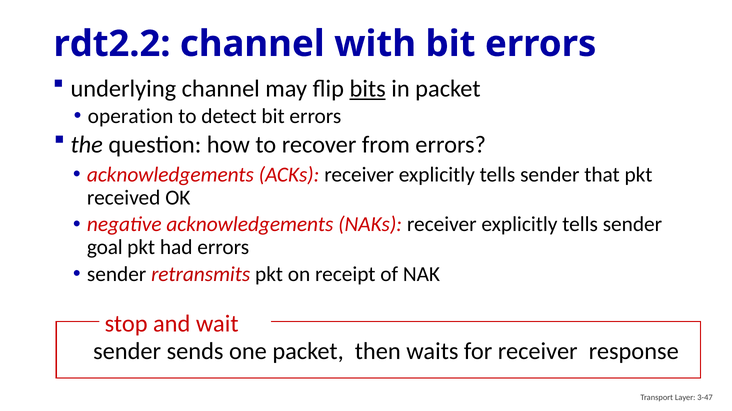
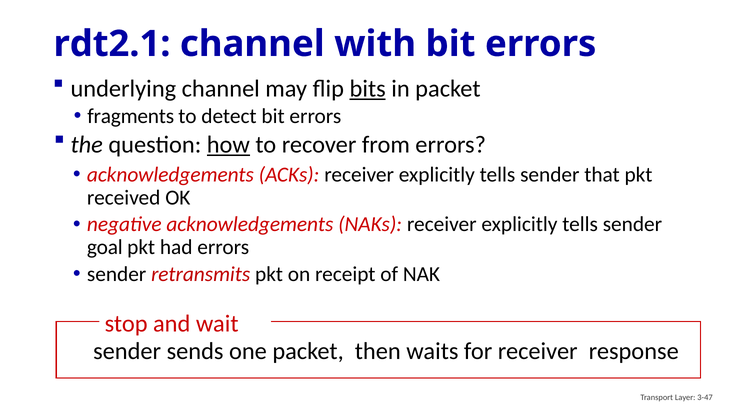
rdt2.2: rdt2.2 -> rdt2.1
operation: operation -> fragments
how underline: none -> present
